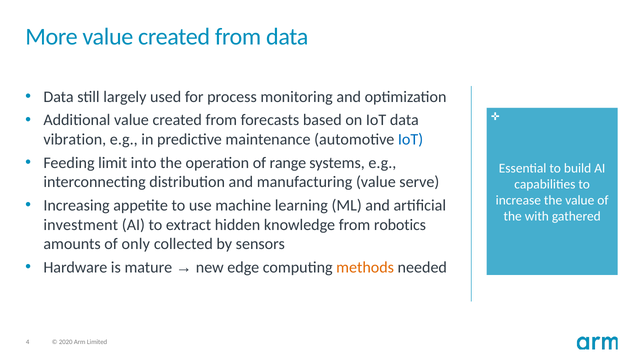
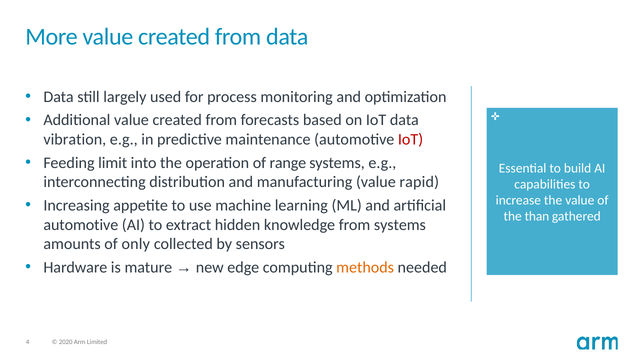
IoT at (411, 139) colour: blue -> red
serve: serve -> rapid
with: with -> than
investment at (81, 225): investment -> automotive
from robotics: robotics -> systems
